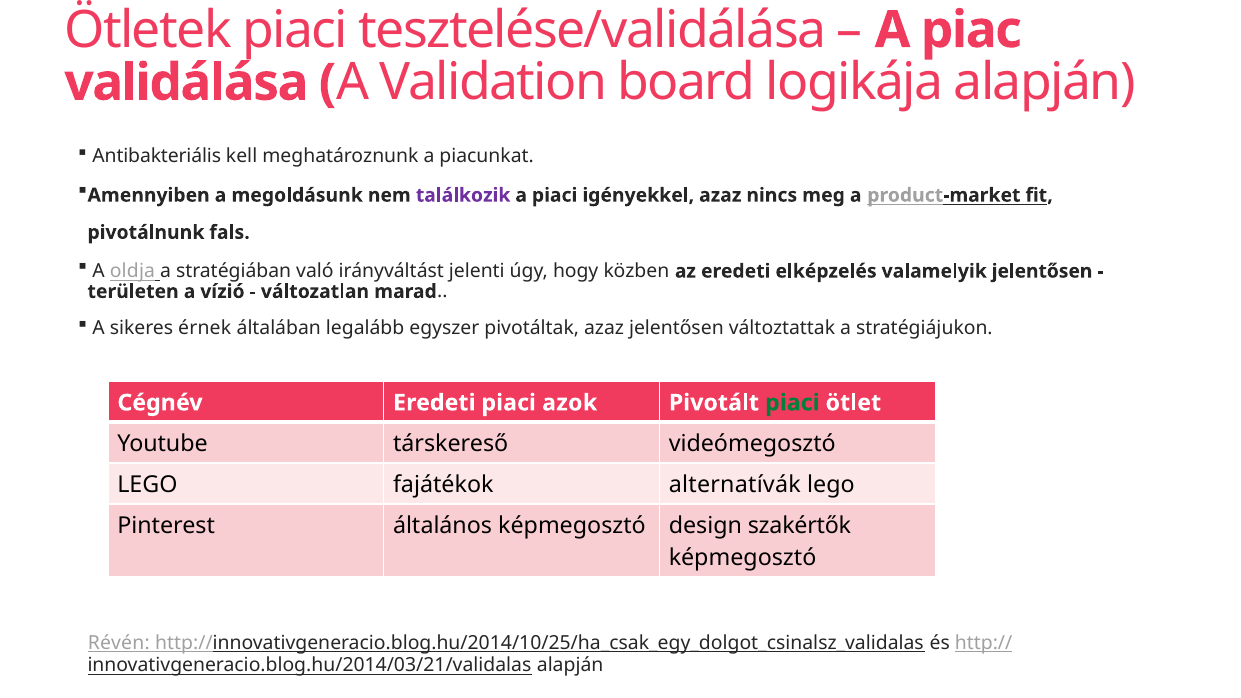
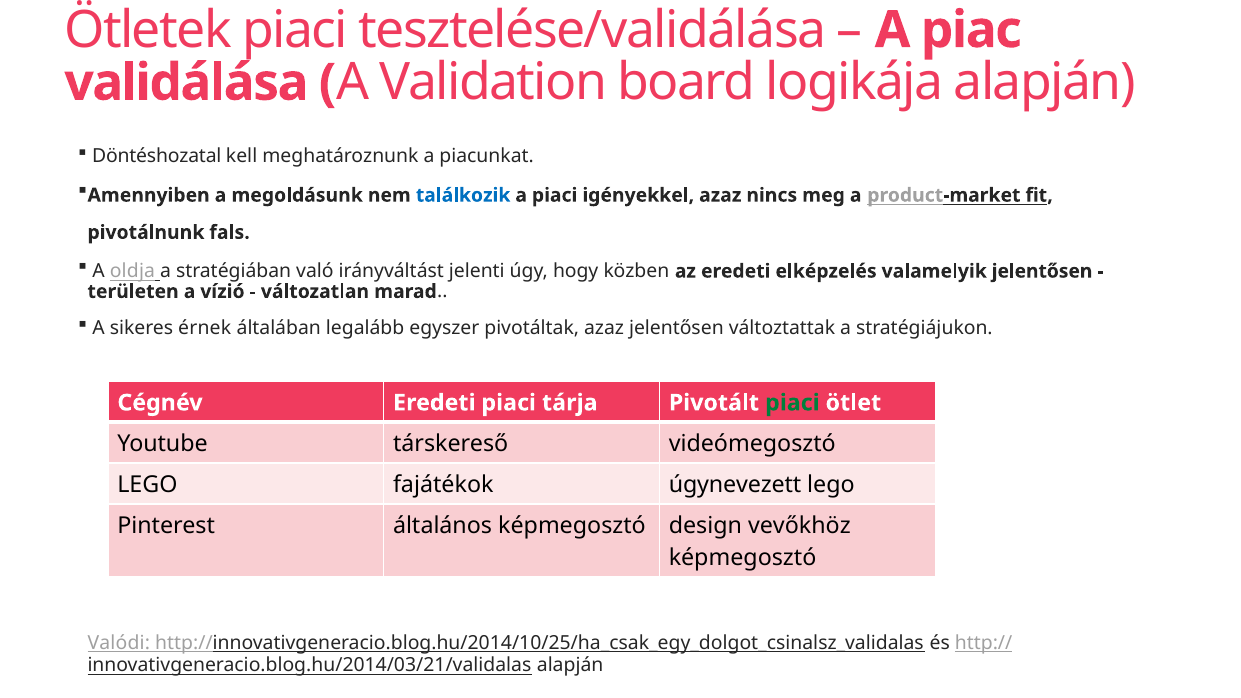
Antibakteriális: Antibakteriális -> Döntéshozatal
találkozik colour: purple -> blue
azok: azok -> tárja
alternatívák: alternatívák -> úgynevezett
szakértők: szakértők -> vevőkhöz
Révén: Révén -> Valódi
